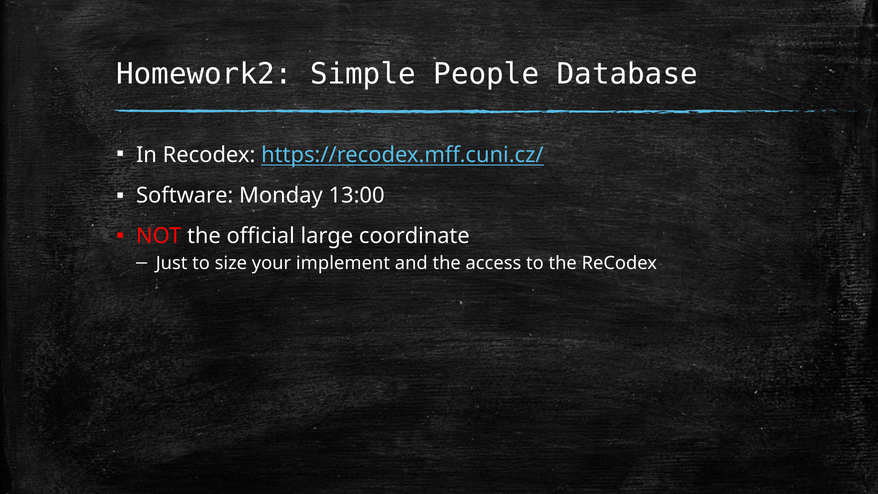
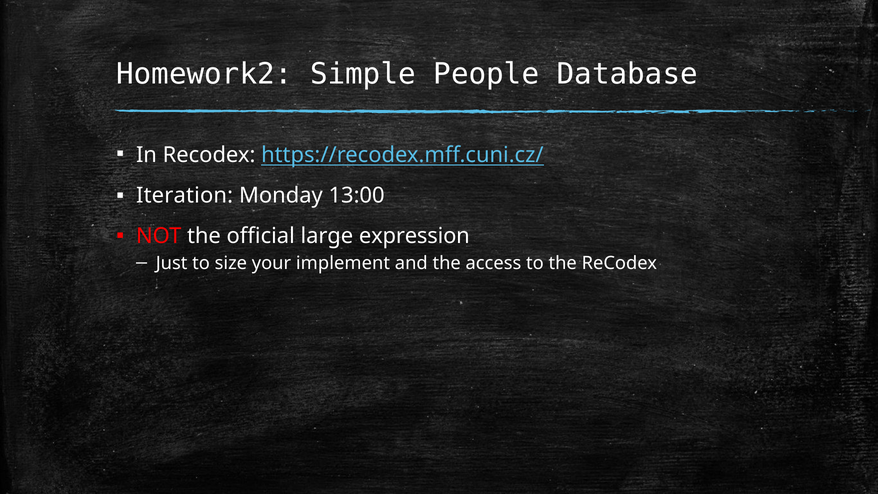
Software: Software -> Iteration
coordinate: coordinate -> expression
